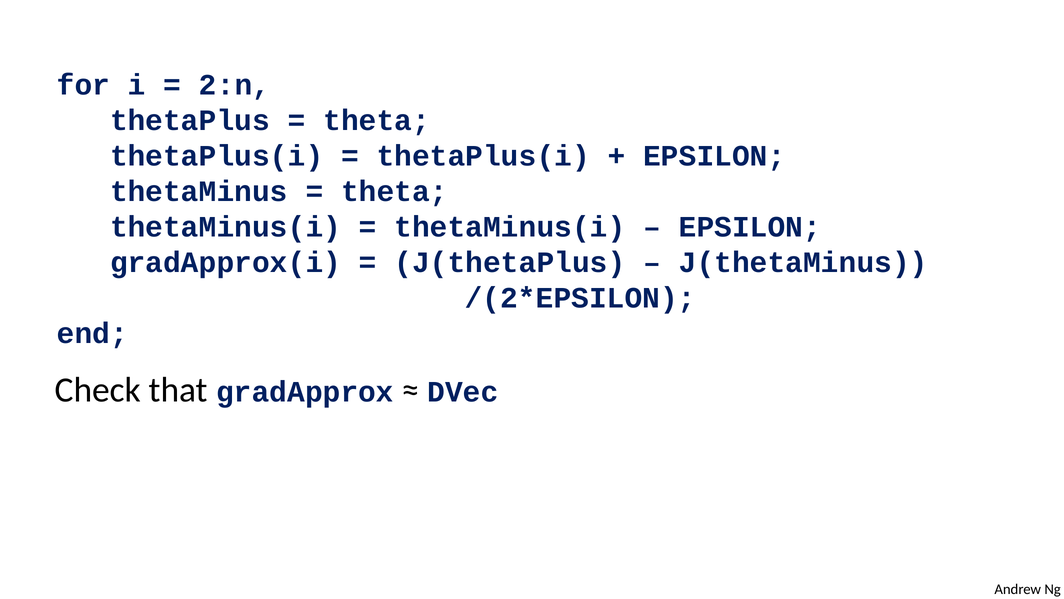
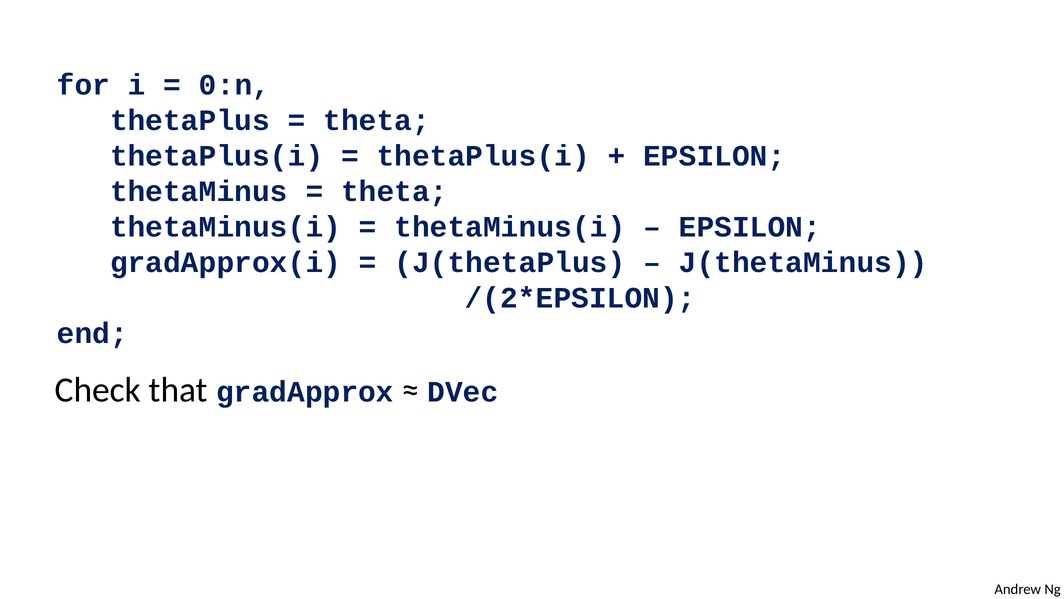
2:n: 2:n -> 0:n
